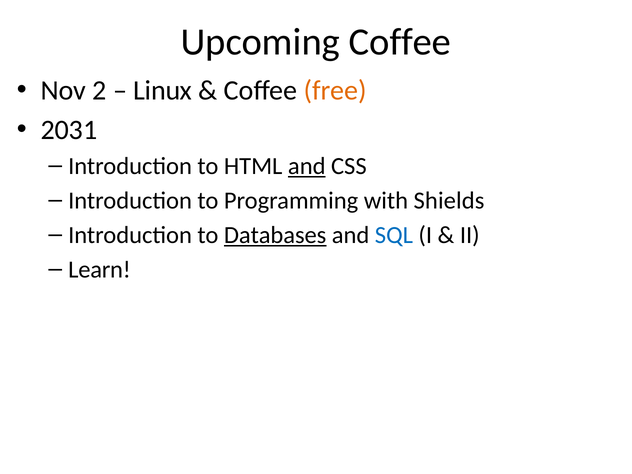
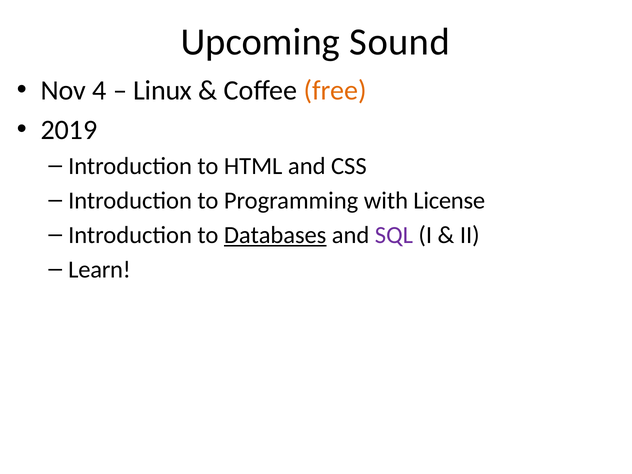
Upcoming Coffee: Coffee -> Sound
2: 2 -> 4
2031: 2031 -> 2019
and at (307, 166) underline: present -> none
Shields: Shields -> License
SQL colour: blue -> purple
